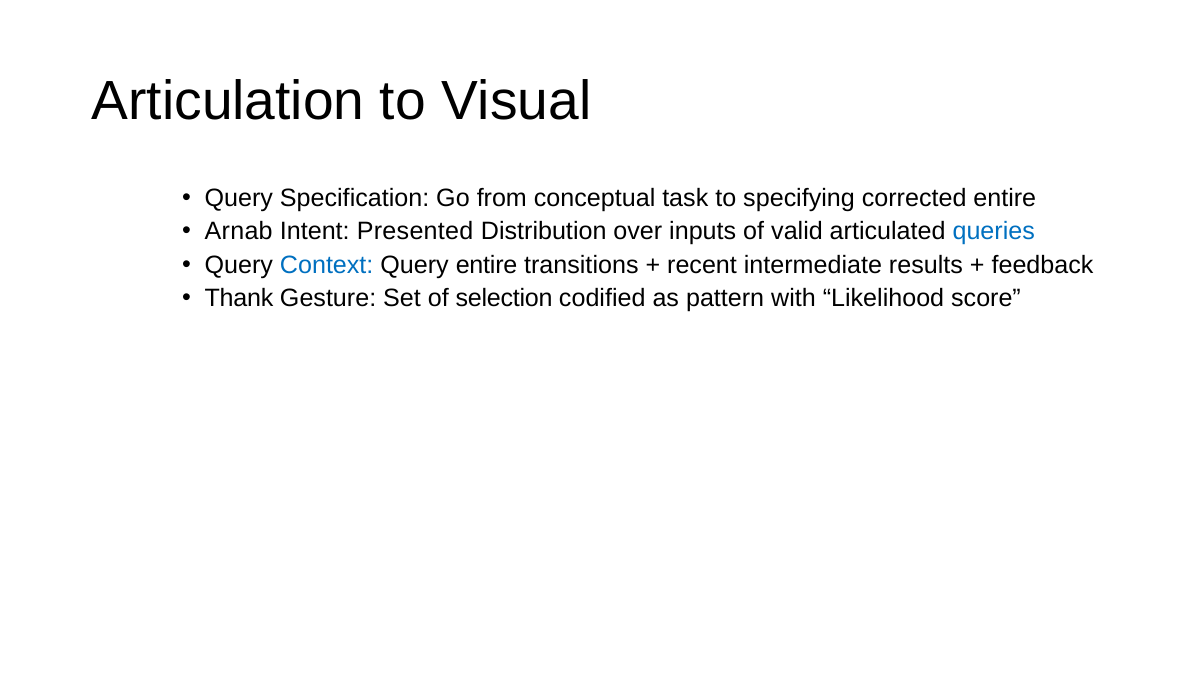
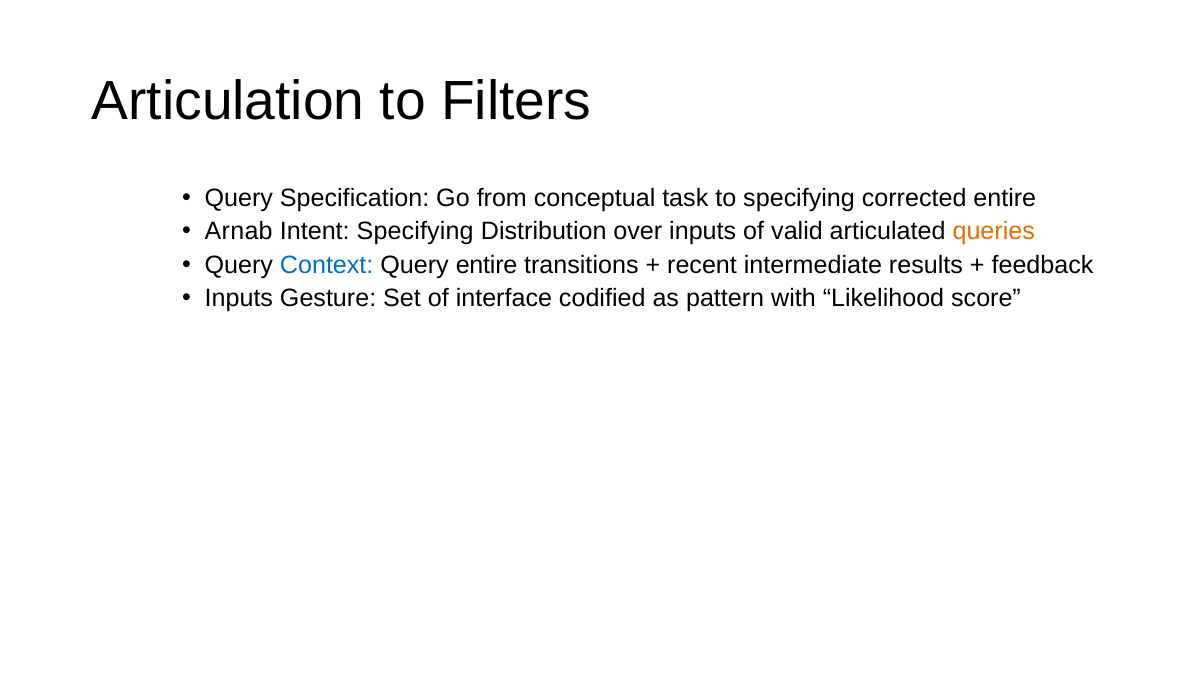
Visual: Visual -> Filters
Intent Presented: Presented -> Specifying
queries colour: blue -> orange
Thank at (239, 298): Thank -> Inputs
selection: selection -> interface
